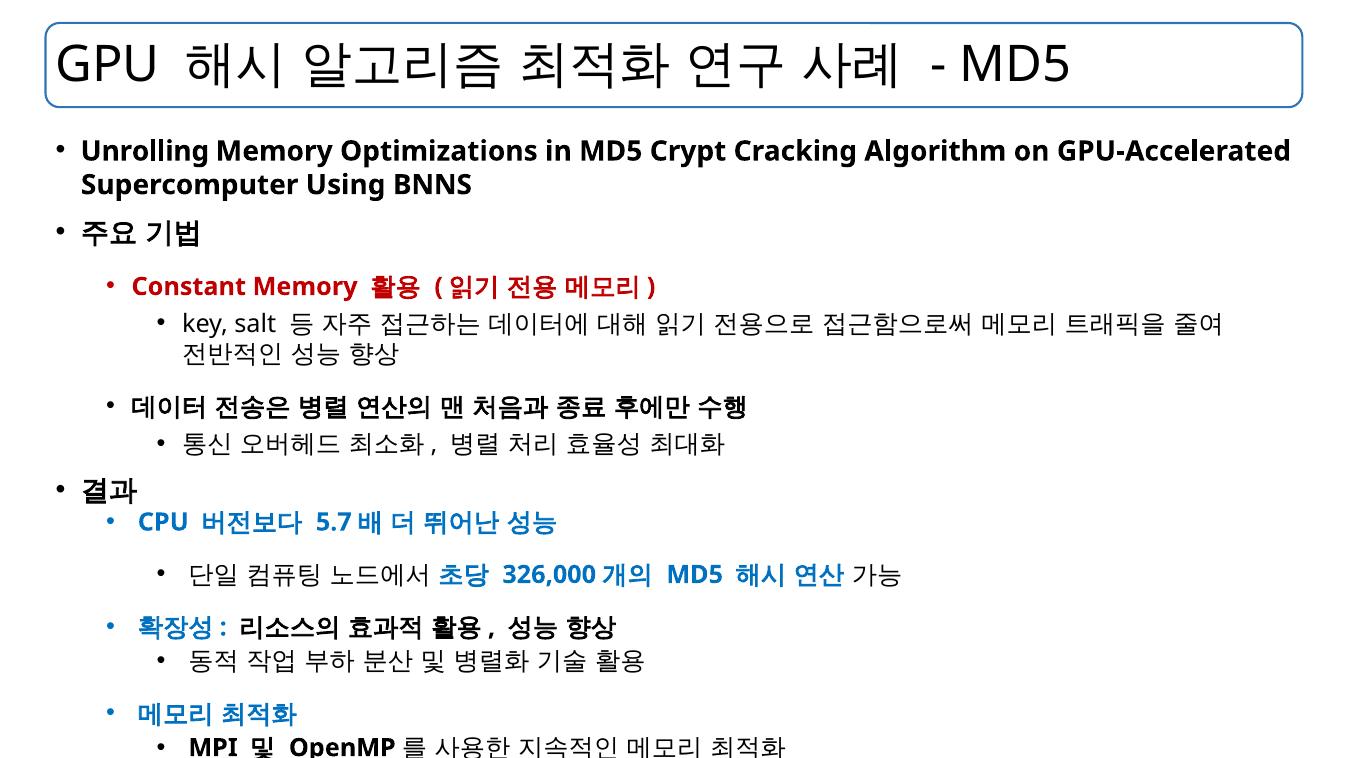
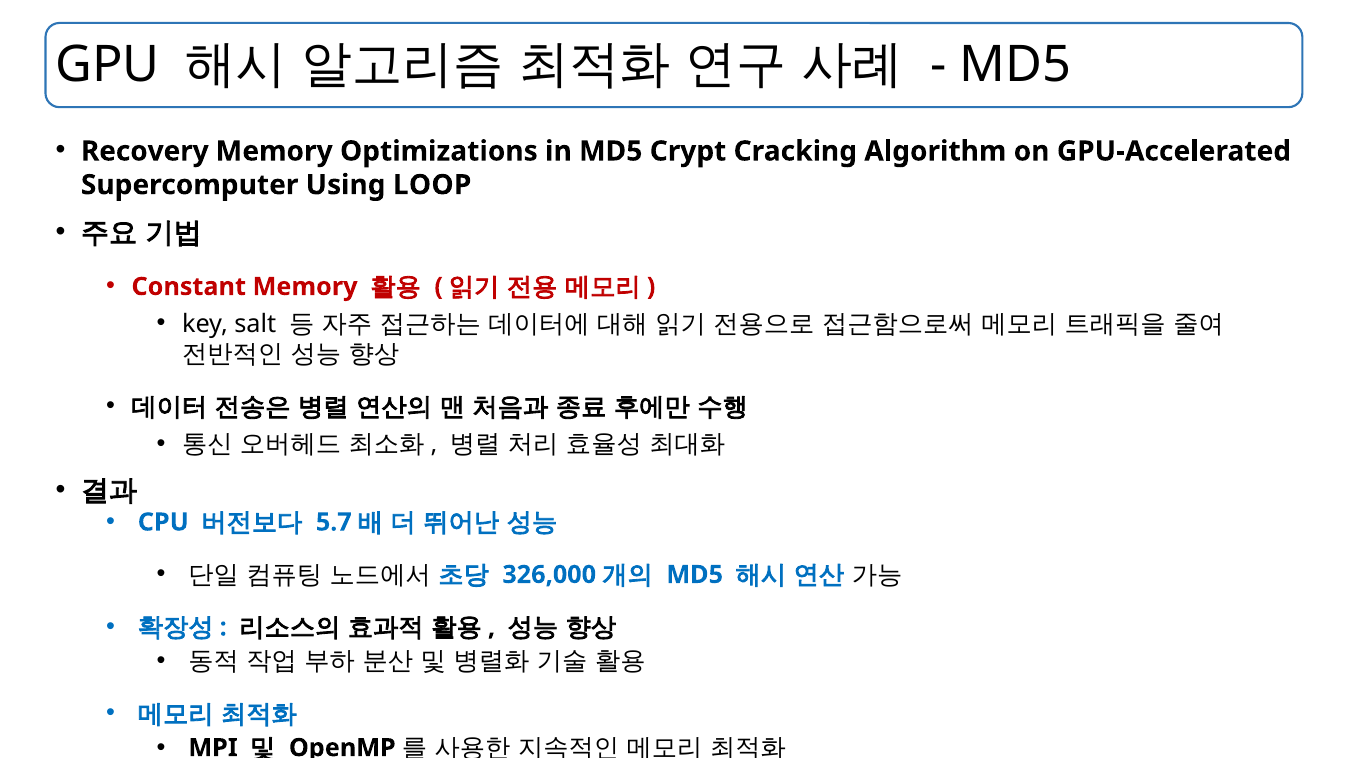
Unrolling: Unrolling -> Recovery
BNNS: BNNS -> LOOP
